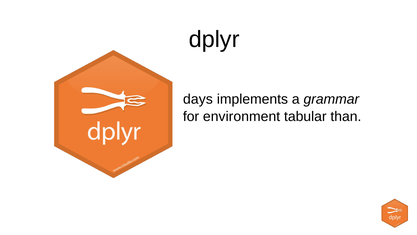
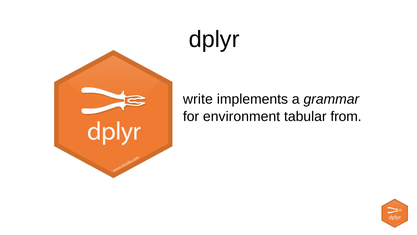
days: days -> write
than: than -> from
